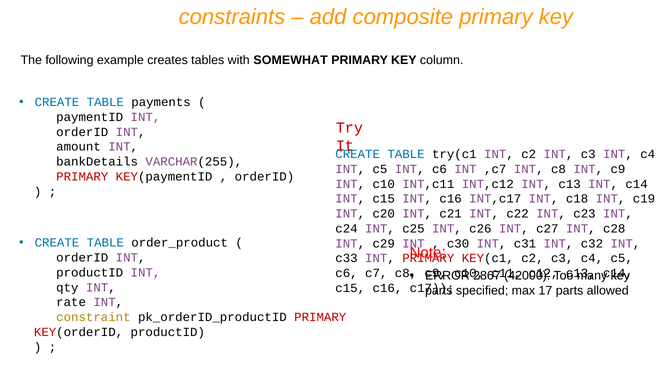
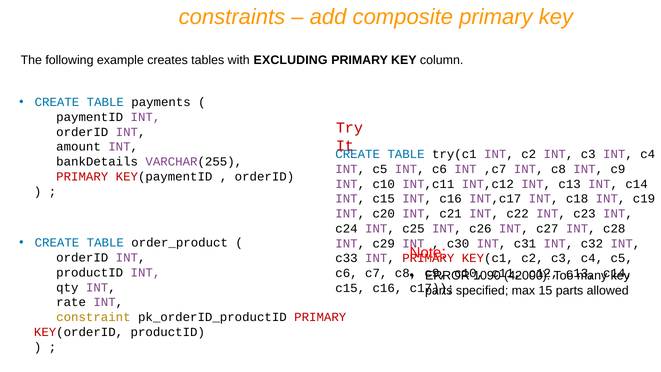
SOMEWHAT: SOMEWHAT -> EXCLUDING
2867: 2867 -> 1090
17: 17 -> 15
